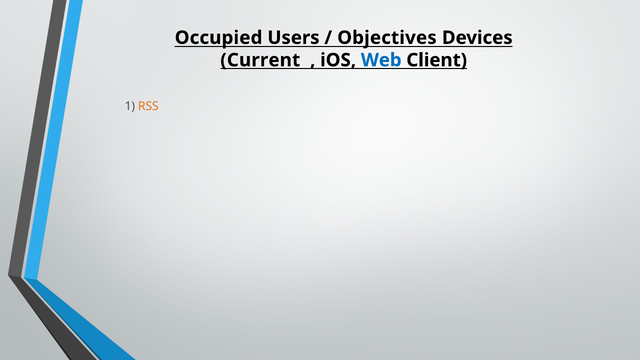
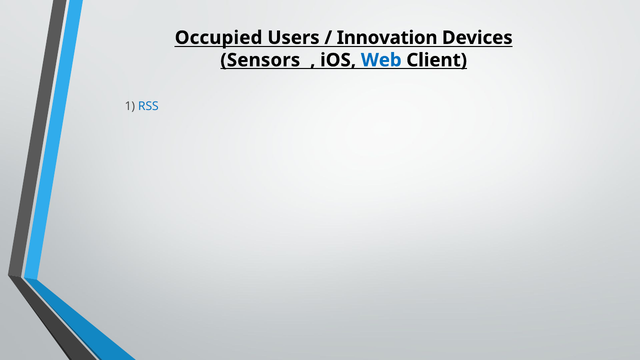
Objectives: Objectives -> Innovation
Current: Current -> Sensors
RSS colour: orange -> blue
